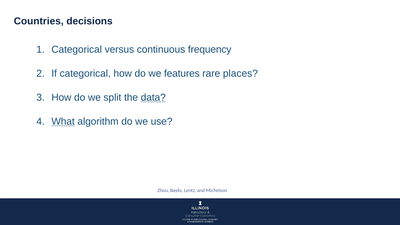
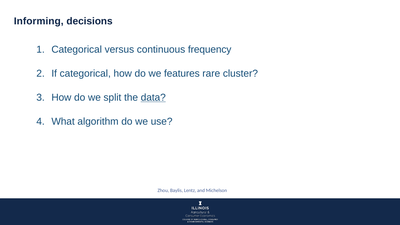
Countries: Countries -> Informing
places: places -> cluster
What underline: present -> none
